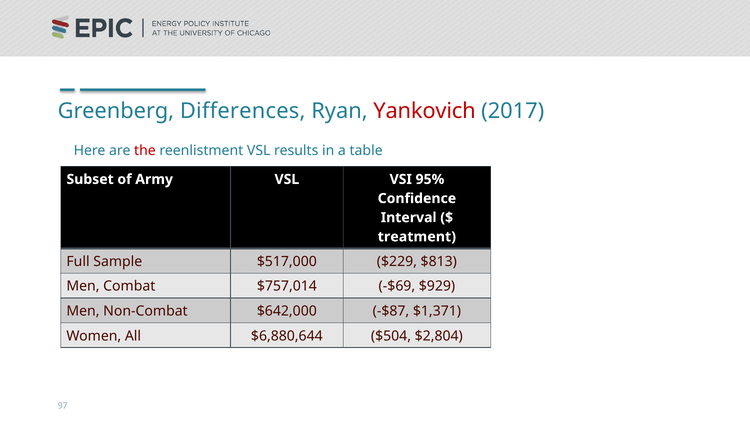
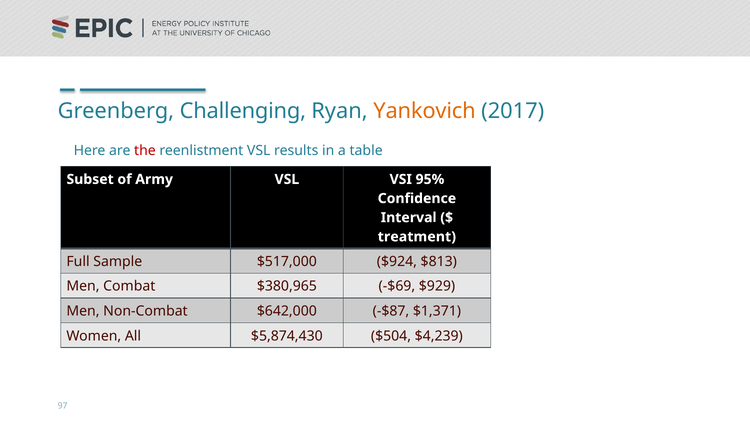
Differences: Differences -> Challenging
Yankovich colour: red -> orange
$229: $229 -> $924
$757,014: $757,014 -> $380,965
$6,880,644: $6,880,644 -> $5,874,430
$2,804: $2,804 -> $4,239
